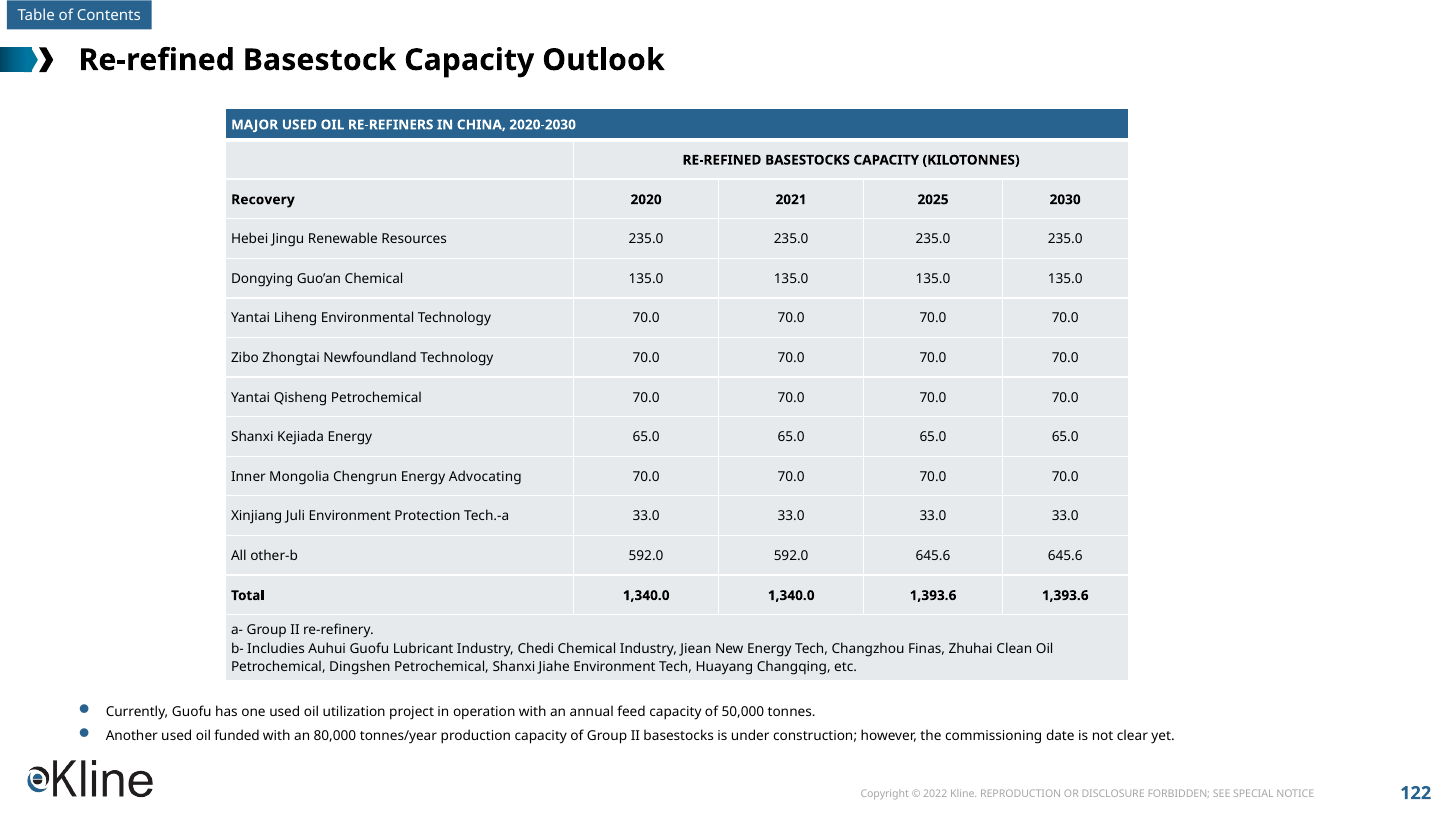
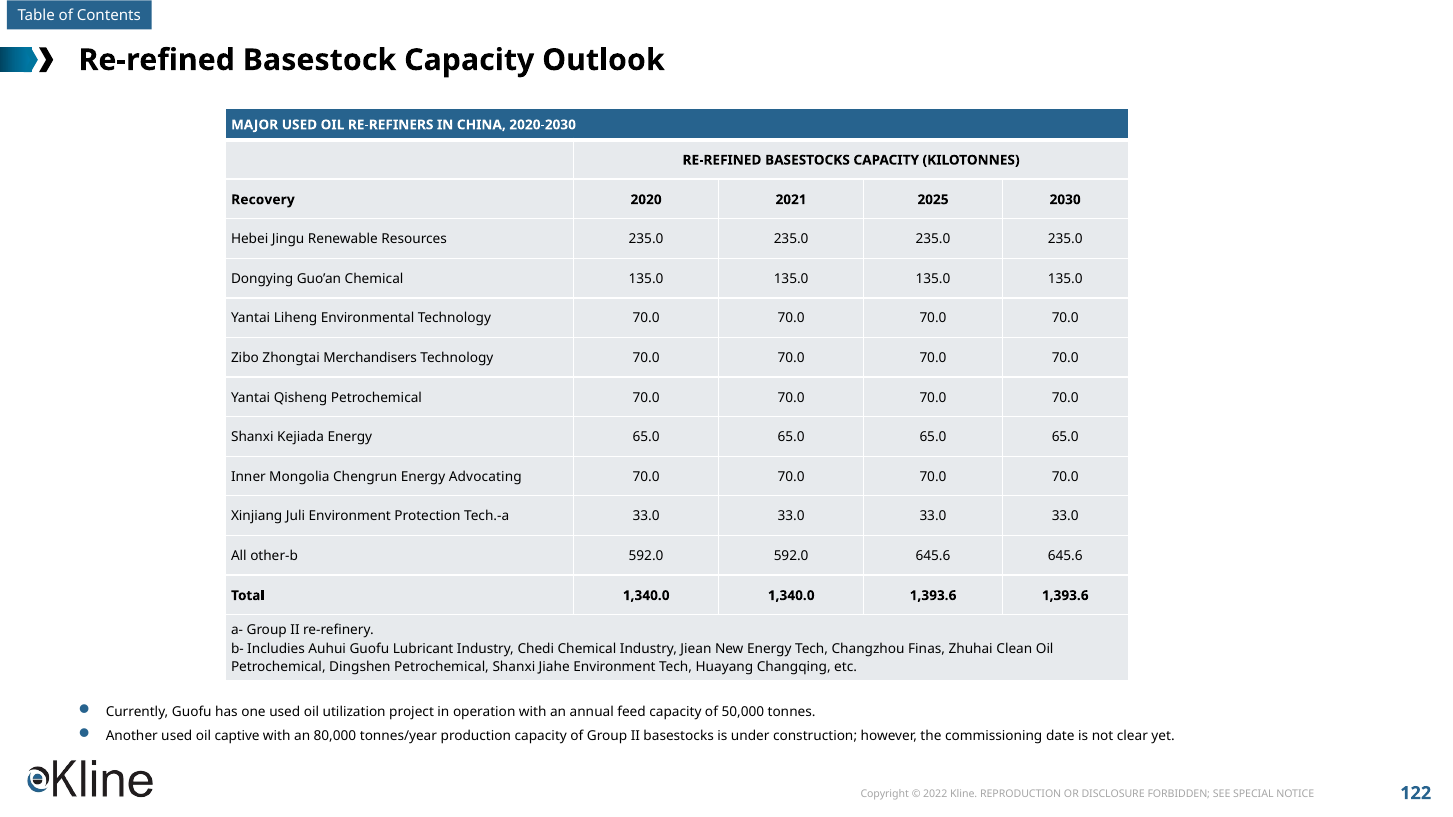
Newfoundland: Newfoundland -> Merchandisers
funded: funded -> captive
